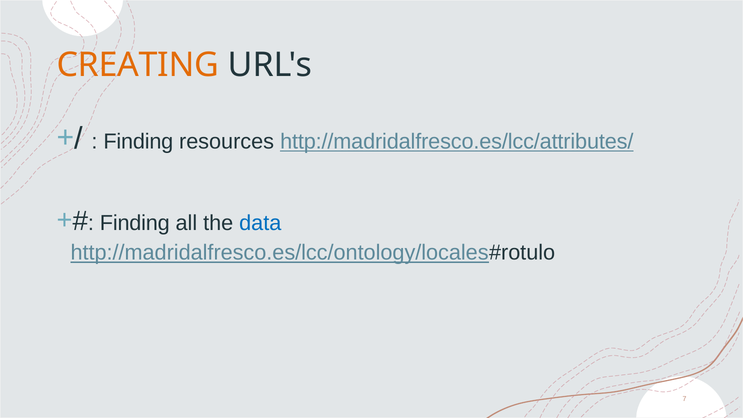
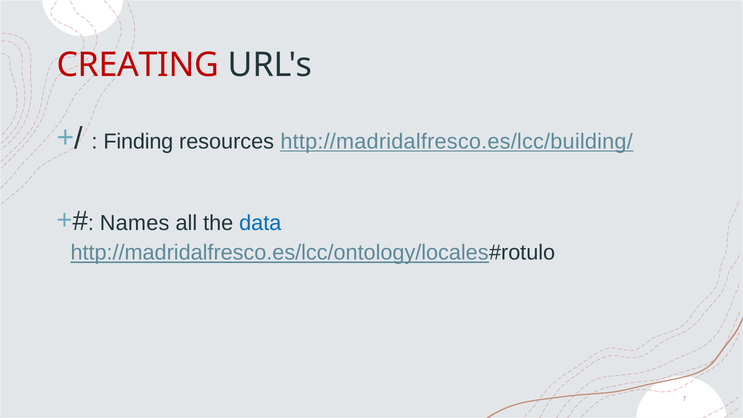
CREATING colour: orange -> red
http://madridalfresco.es/lcc/attributes/: http://madridalfresco.es/lcc/attributes/ -> http://madridalfresco.es/lcc/building/
Finding at (135, 223): Finding -> Names
